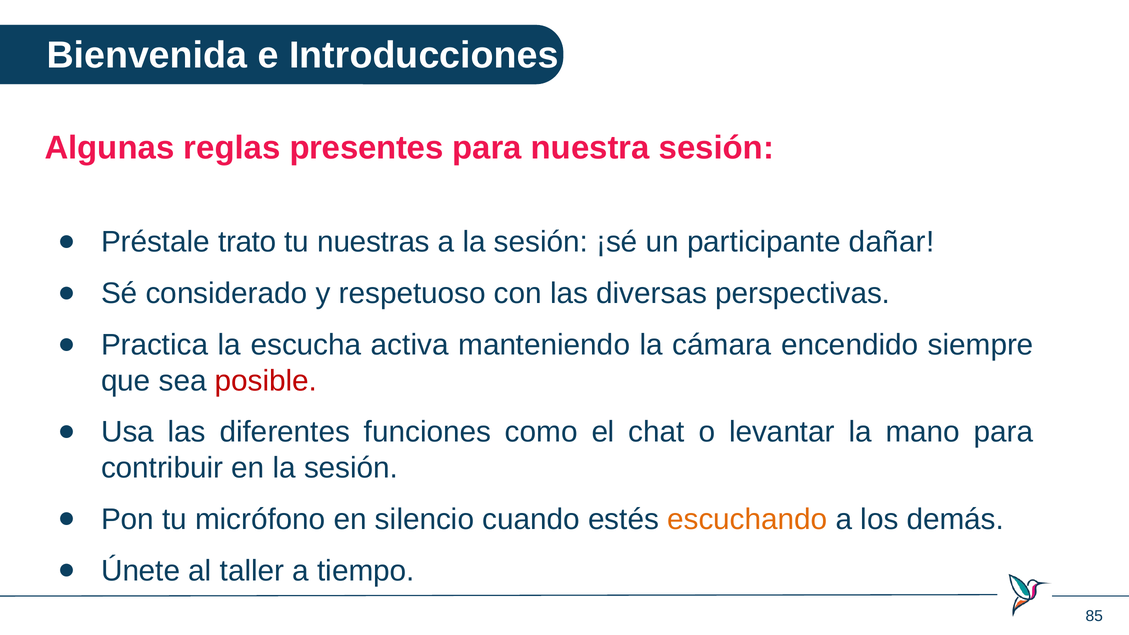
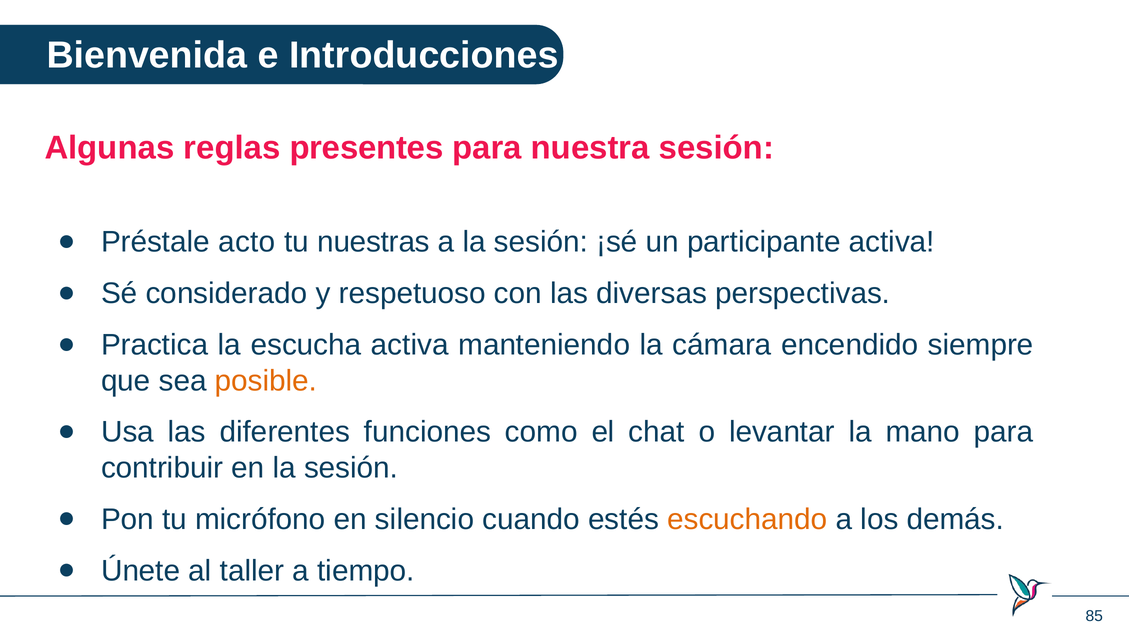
trato: trato -> acto
participante dañar: dañar -> activa
posible colour: red -> orange
